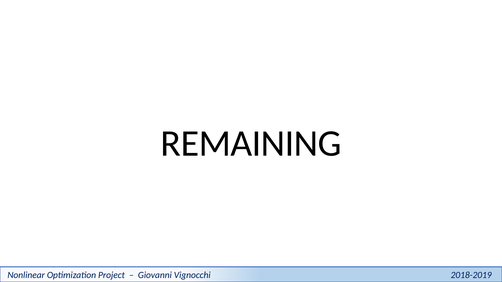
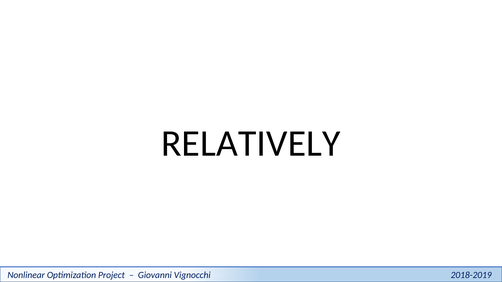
REMAINING: REMAINING -> RELATIVELY
